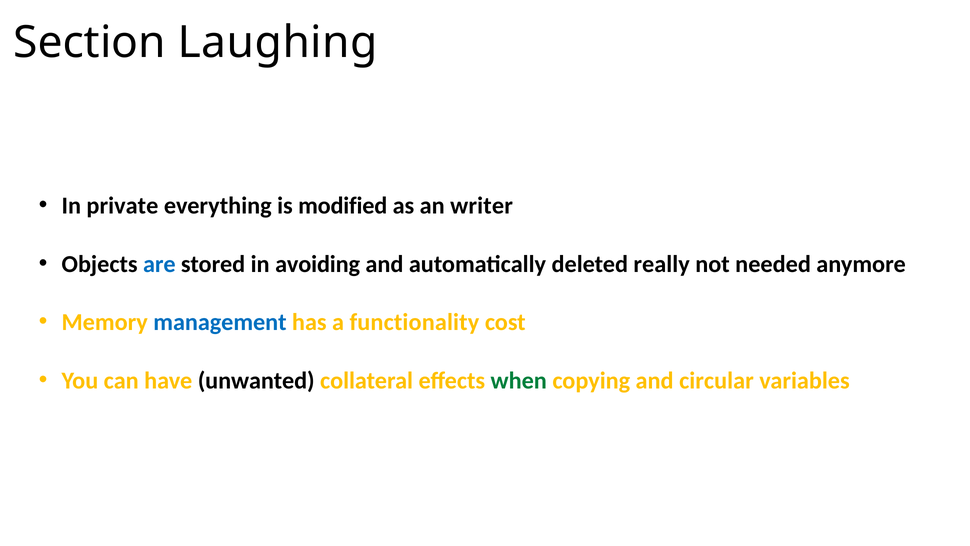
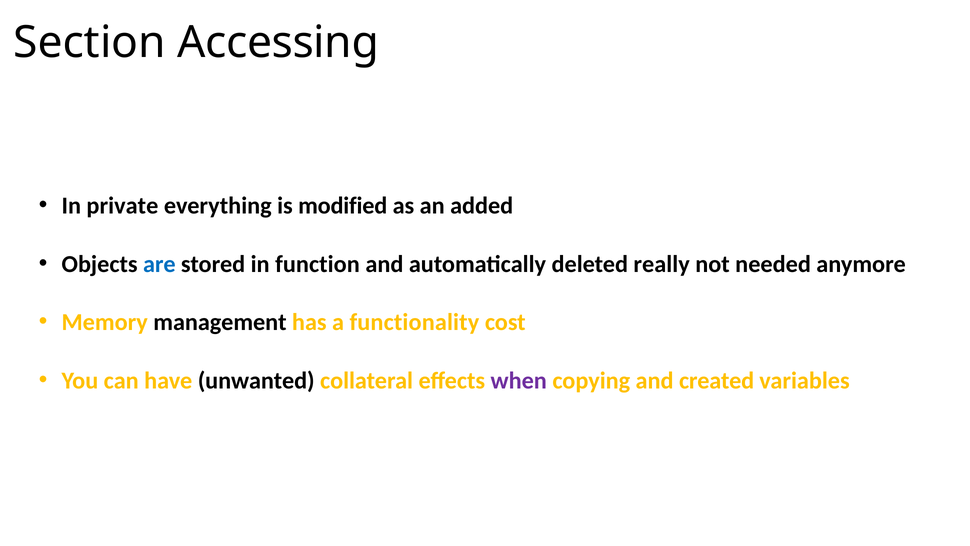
Laughing: Laughing -> Accessing
writer: writer -> added
avoiding: avoiding -> function
management colour: blue -> black
when colour: green -> purple
circular: circular -> created
